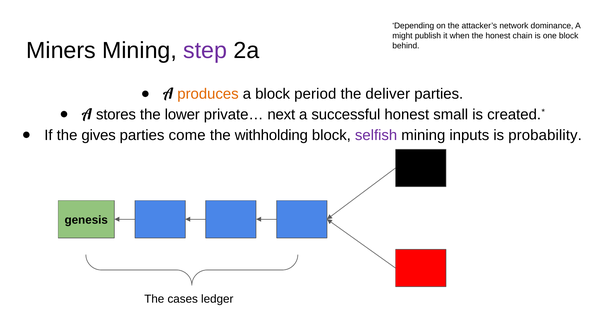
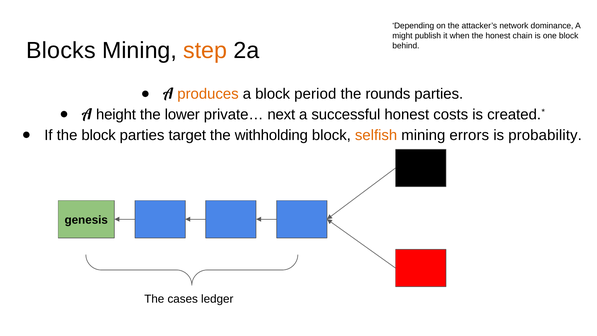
Miners: Miners -> Blocks
step colour: purple -> orange
deliver: deliver -> rounds
stores: stores -> height
small: small -> costs
the gives: gives -> block
come: come -> target
selfish colour: purple -> orange
inputs: inputs -> errors
